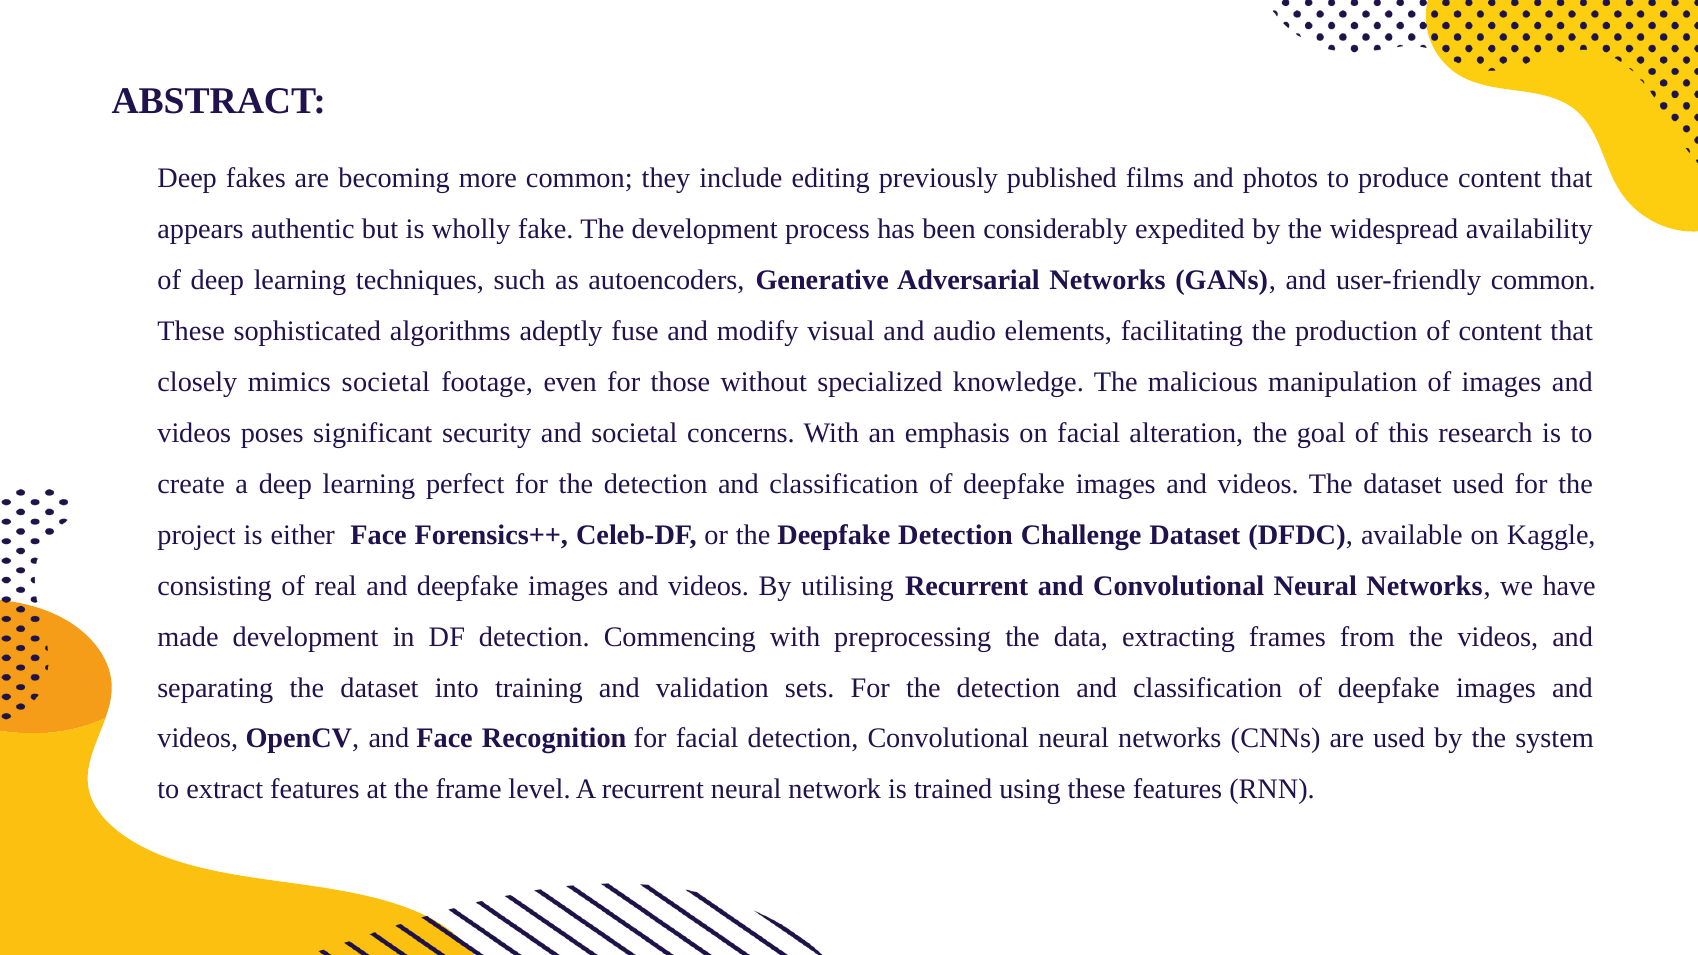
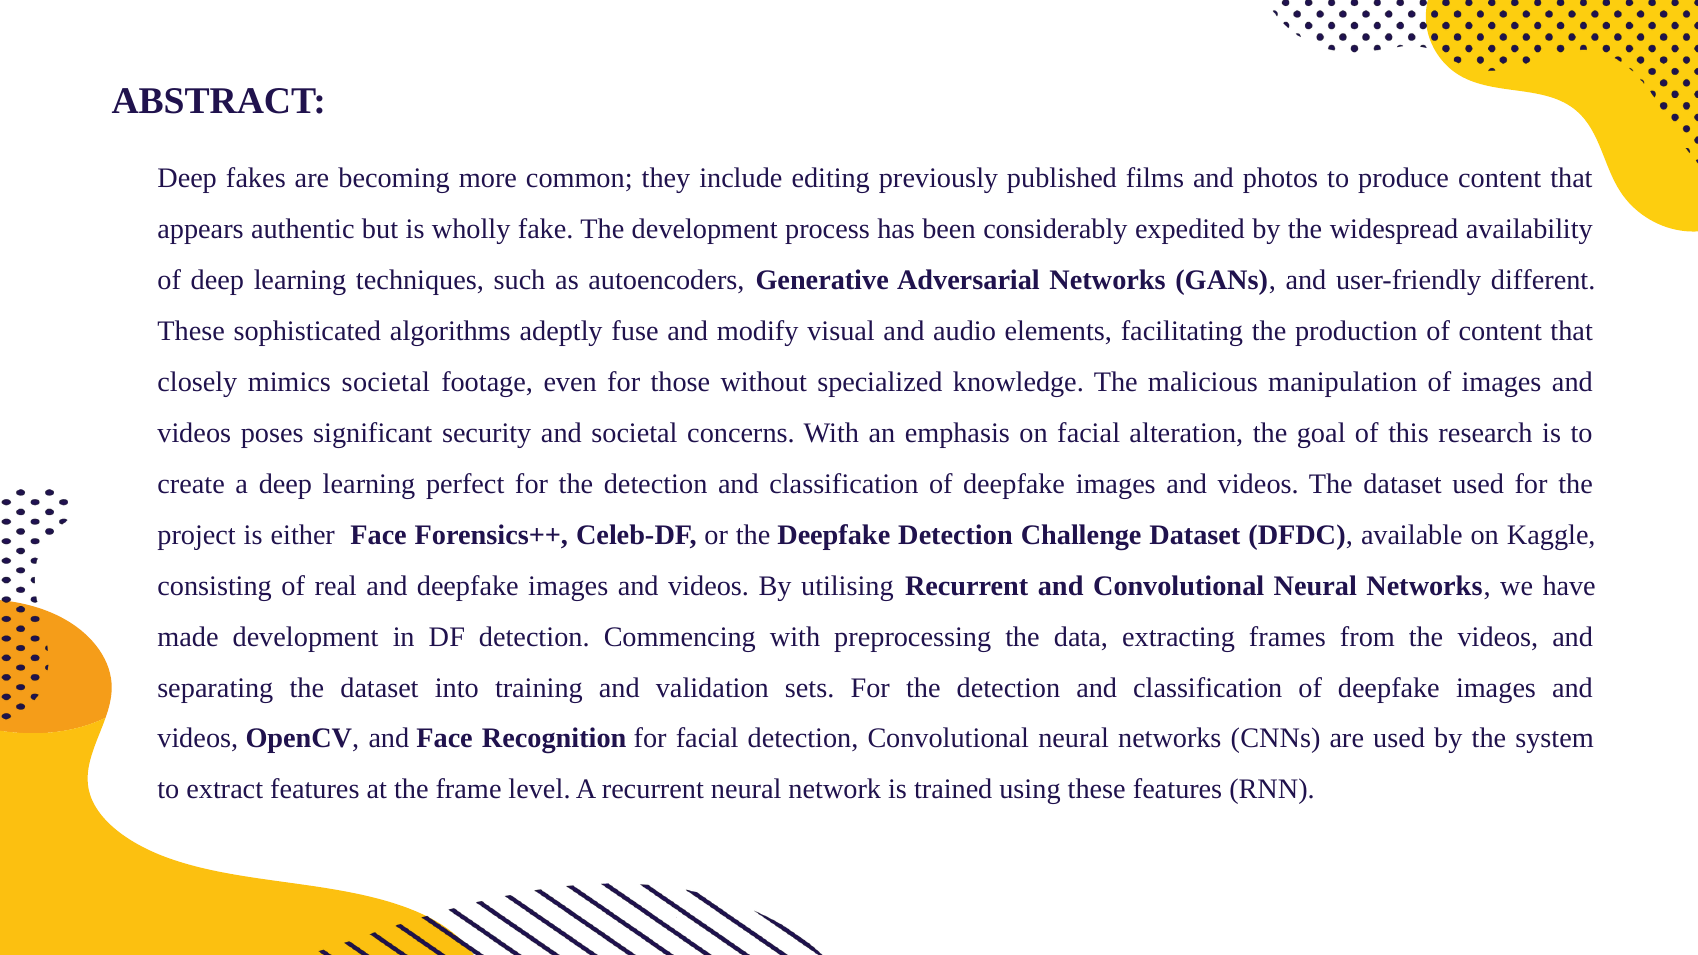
user-friendly common: common -> different
